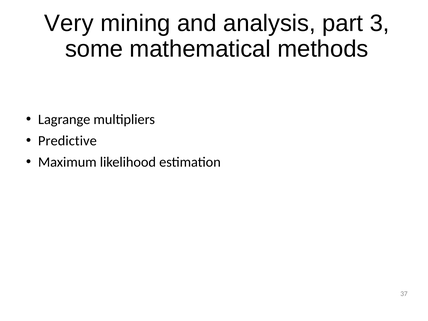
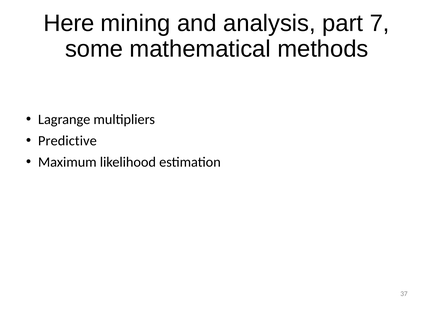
Very: Very -> Here
3: 3 -> 7
